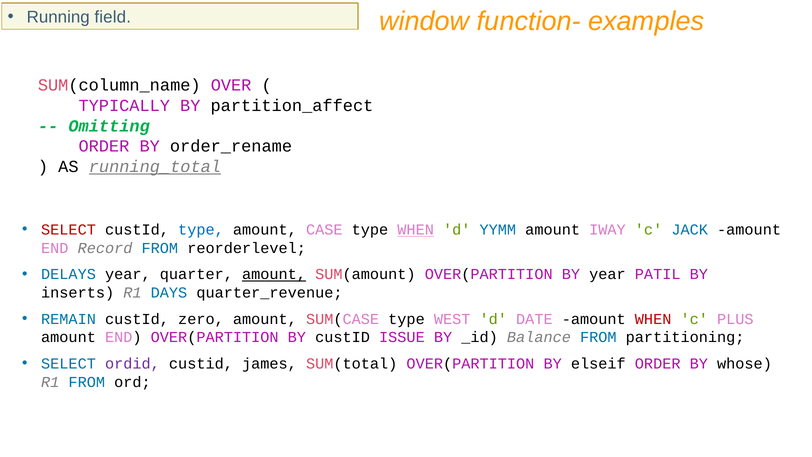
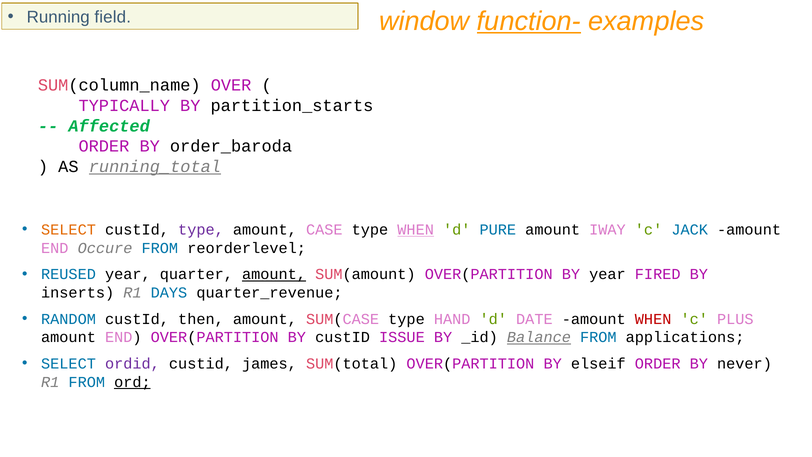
function- underline: none -> present
partition_affect: partition_affect -> partition_starts
Omitting: Omitting -> Affected
order_rename: order_rename -> order_baroda
SELECT at (68, 230) colour: red -> orange
type at (201, 230) colour: blue -> purple
YYMM: YYMM -> PURE
Record: Record -> Occure
DELAYS: DELAYS -> REUSED
PATIL: PATIL -> FIRED
REMAIN: REMAIN -> RANDOM
zero: zero -> then
WEST: WEST -> HAND
Balance underline: none -> present
partitioning: partitioning -> applications
whose: whose -> never
ord underline: none -> present
